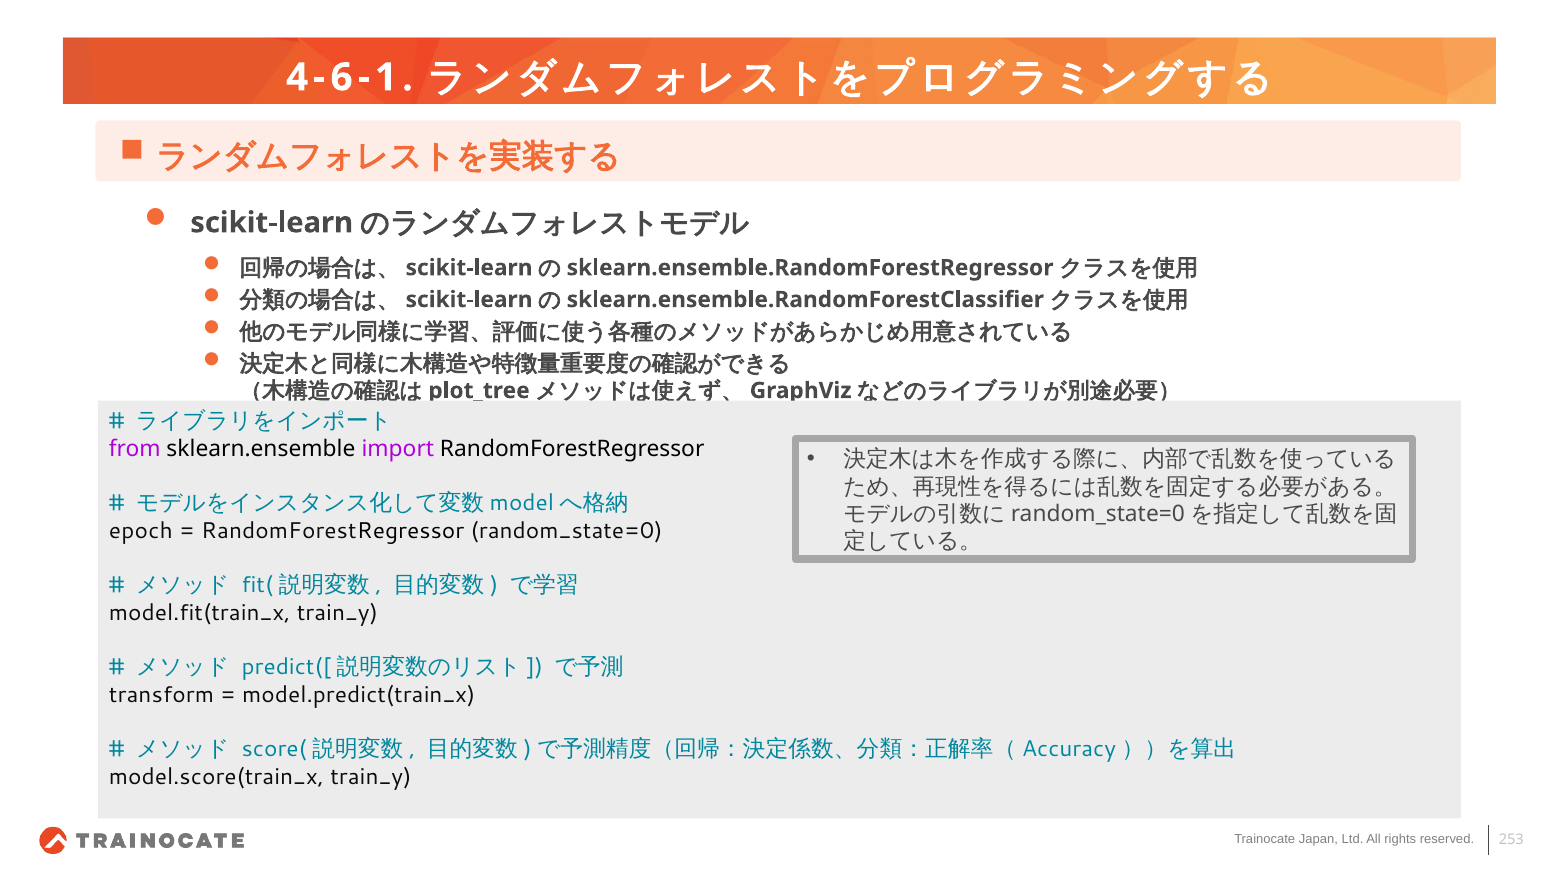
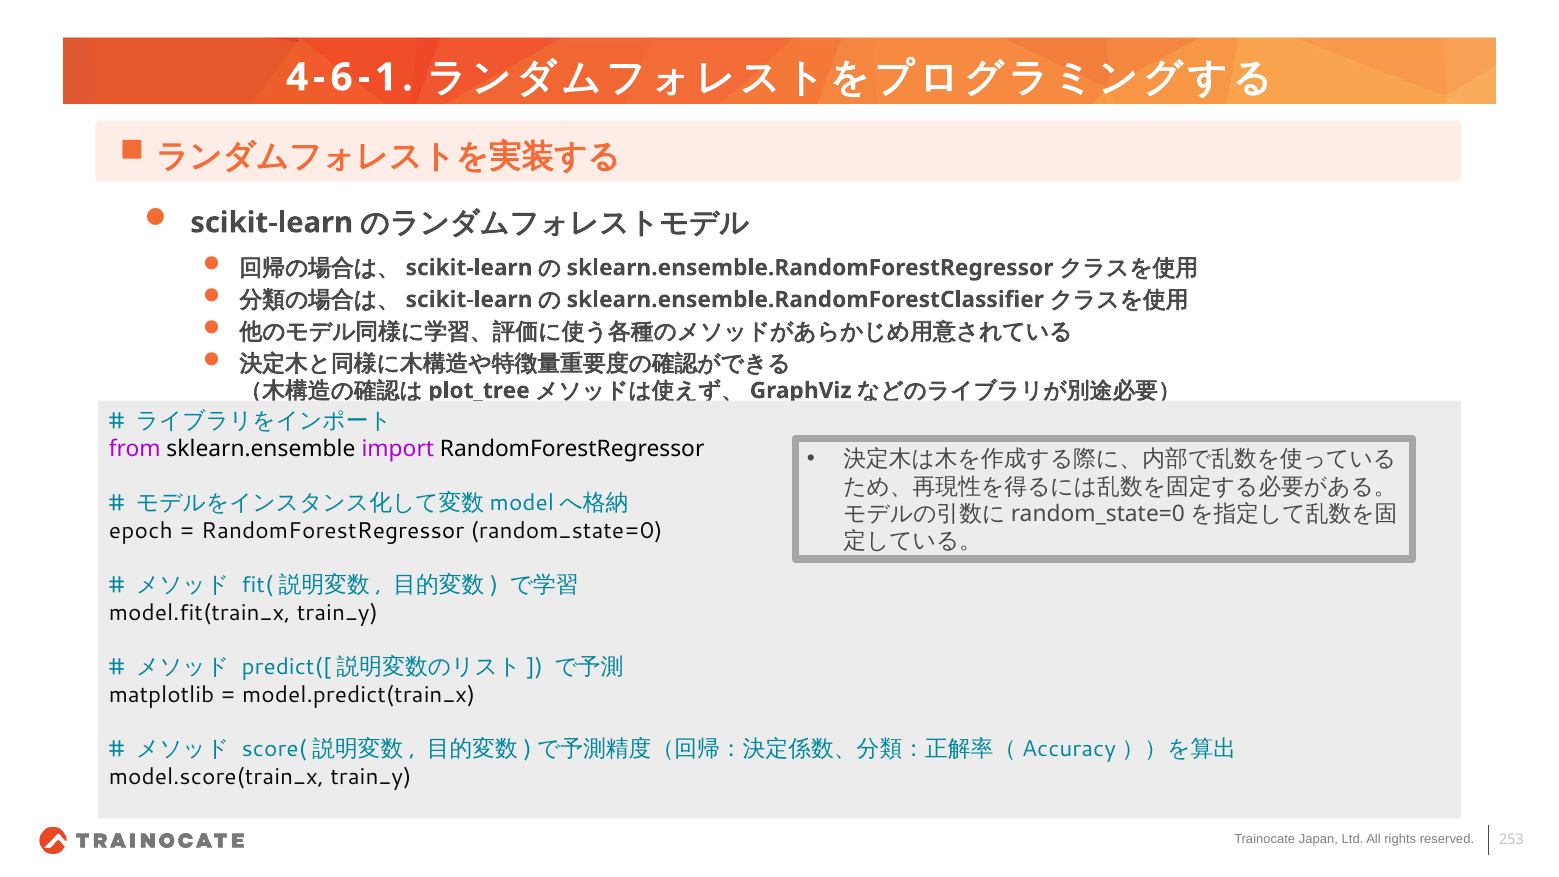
transform: transform -> matplotlib
